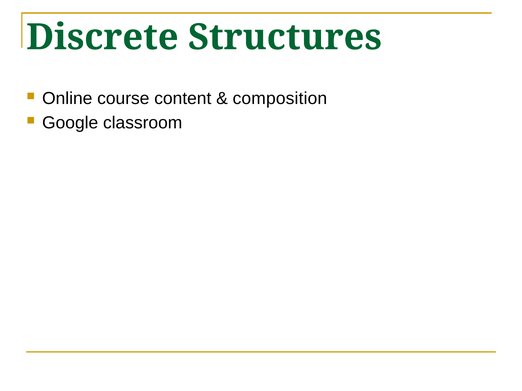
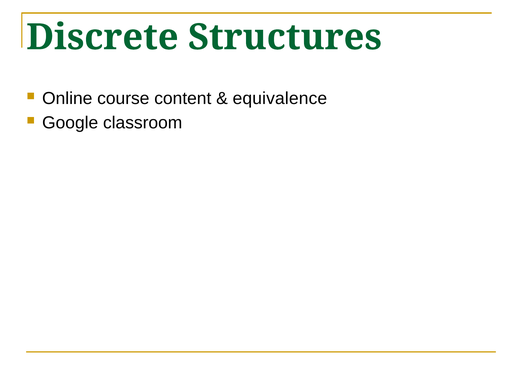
composition: composition -> equivalence
